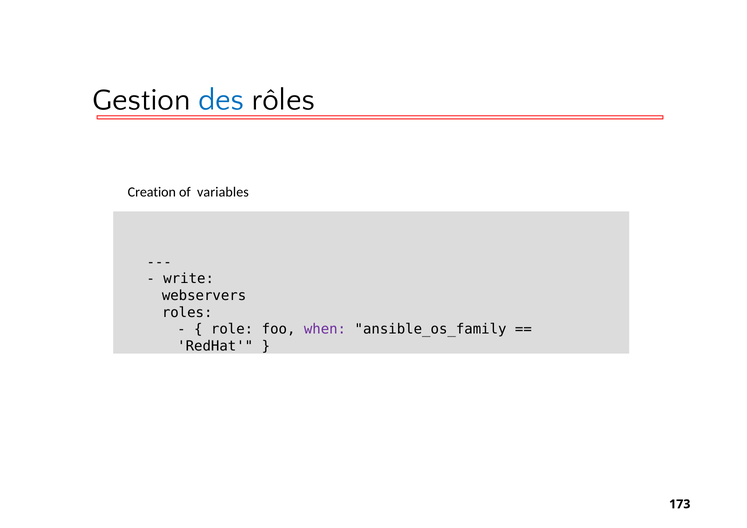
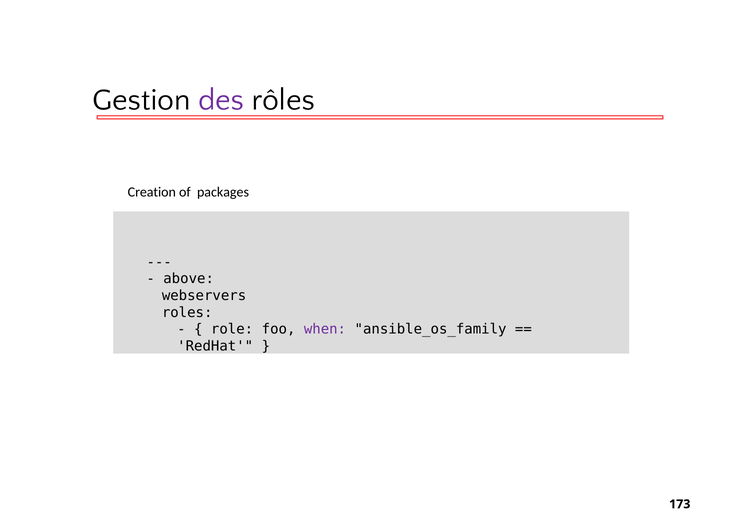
des colour: blue -> purple
variables: variables -> packages
write: write -> above
